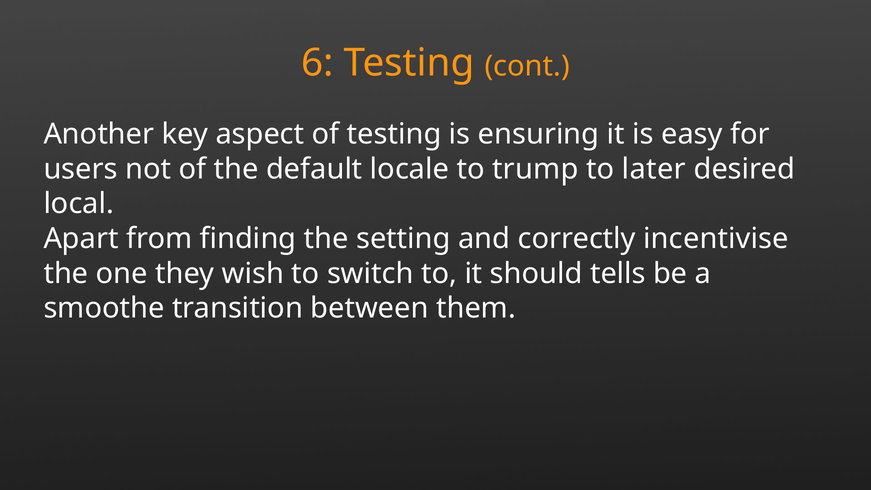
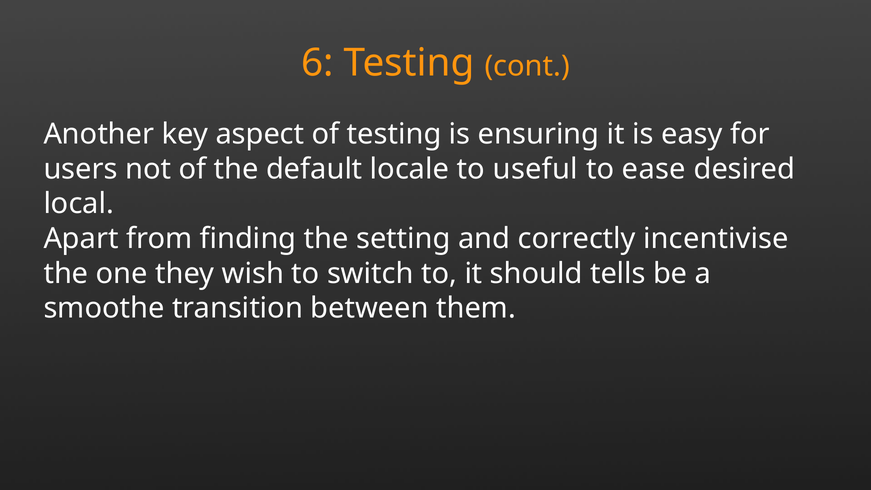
trump: trump -> useful
later: later -> ease
